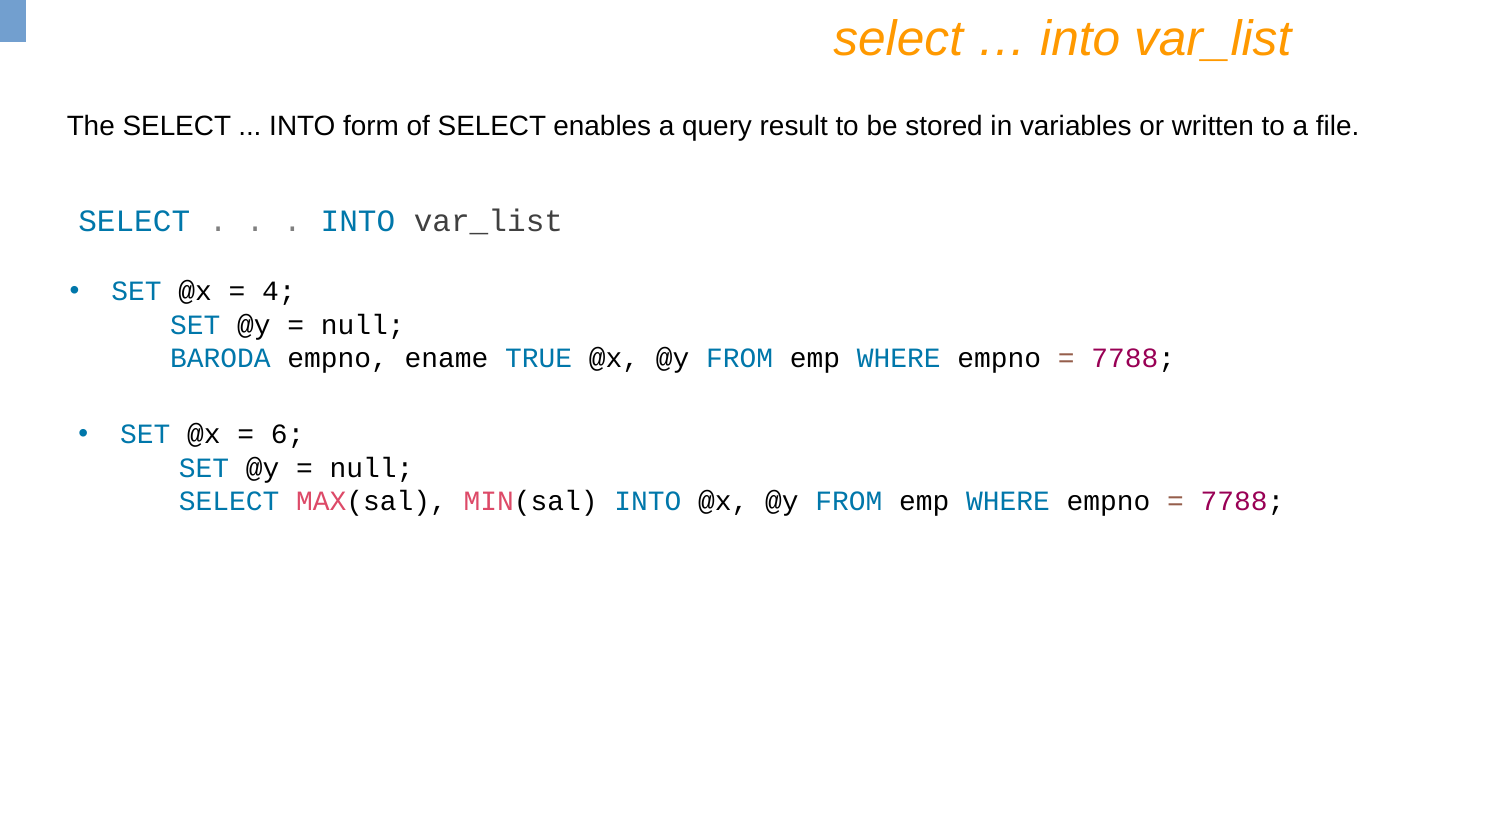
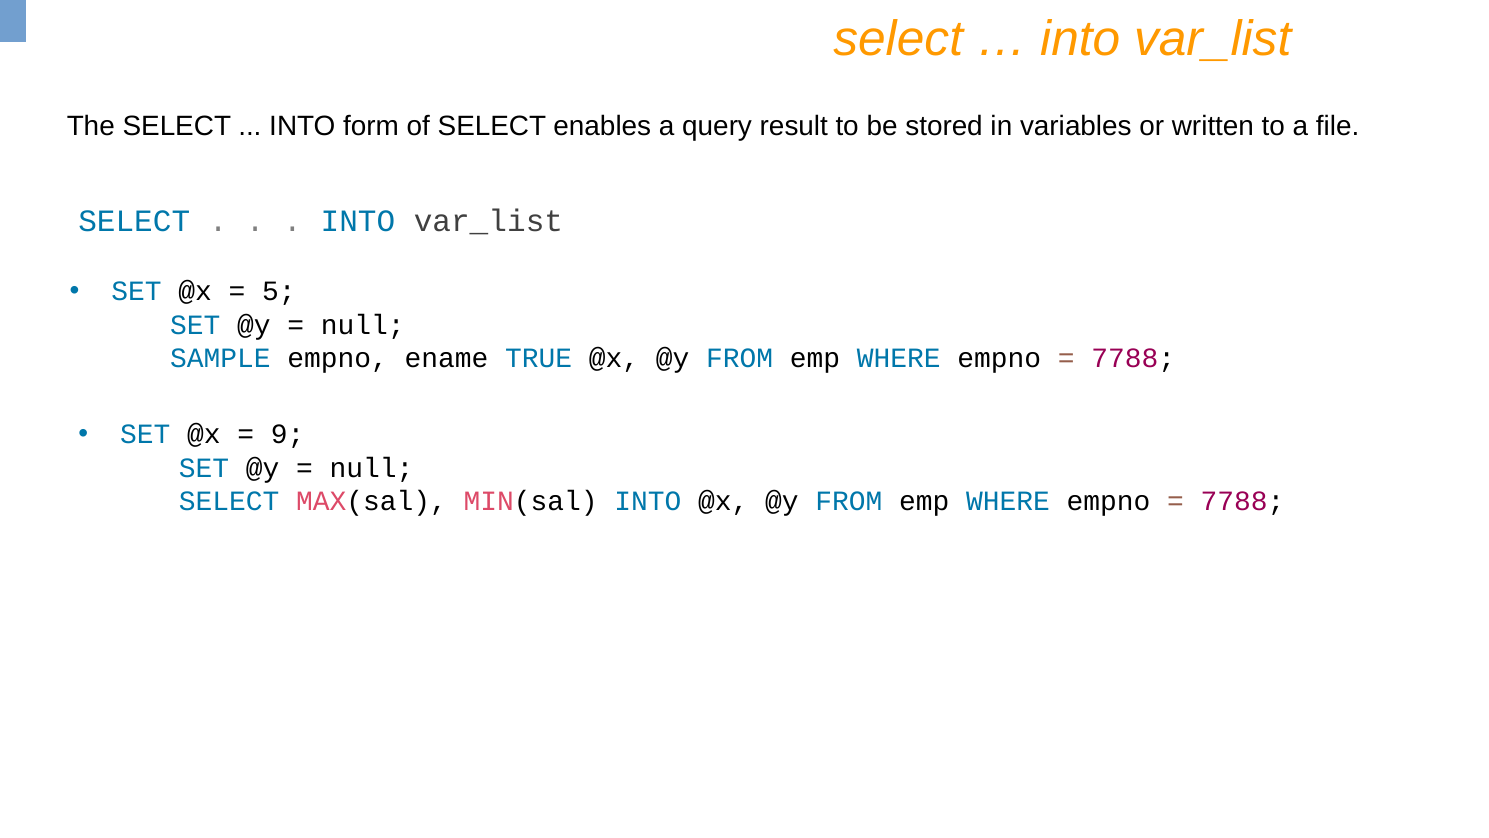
4: 4 -> 5
BARODA: BARODA -> SAMPLE
6: 6 -> 9
